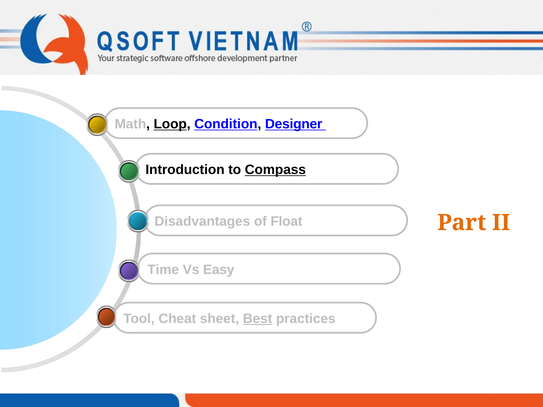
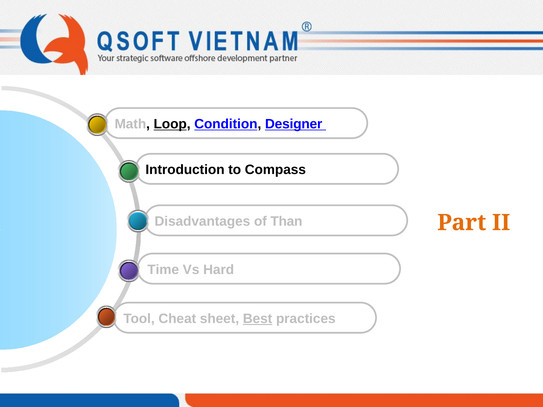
Compass underline: present -> none
Float: Float -> Than
Easy: Easy -> Hard
